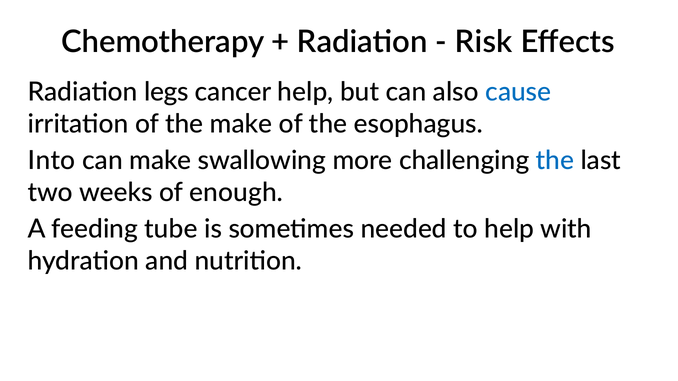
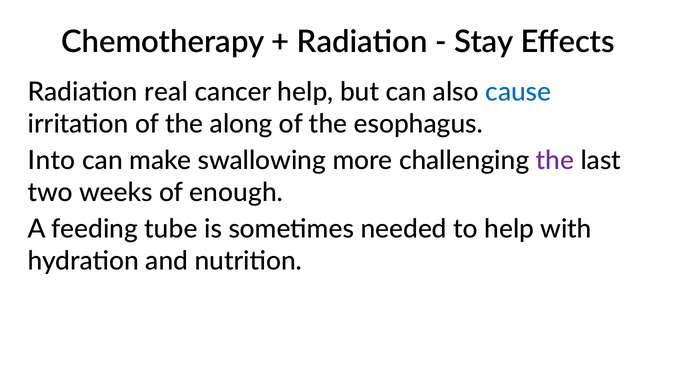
Risk: Risk -> Stay
legs: legs -> real
the make: make -> along
the at (555, 161) colour: blue -> purple
